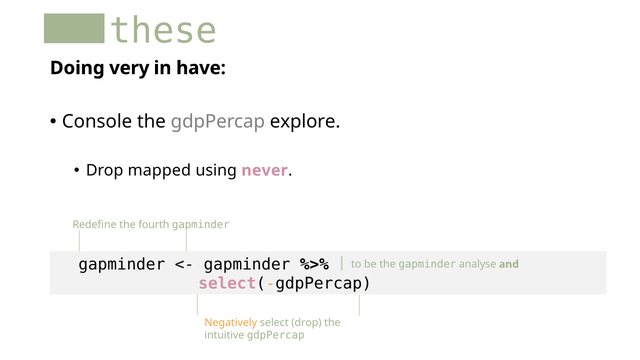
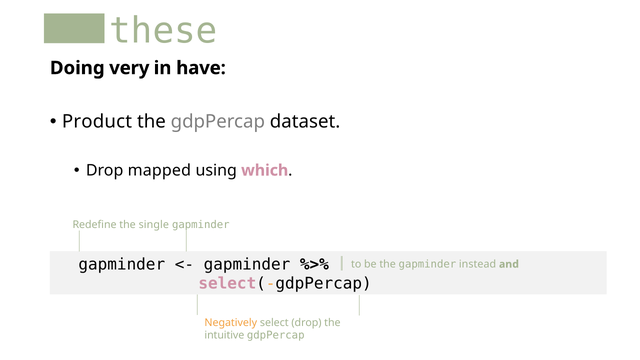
Console: Console -> Product
explore: explore -> dataset
never: never -> which
fourth: fourth -> single
analyse: analyse -> instead
